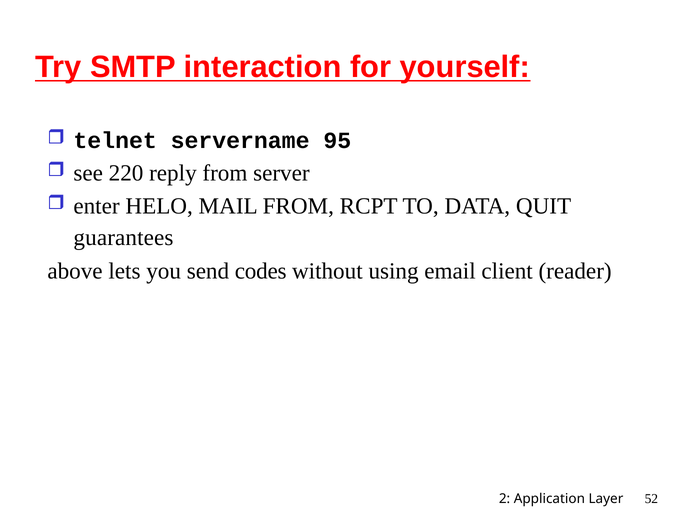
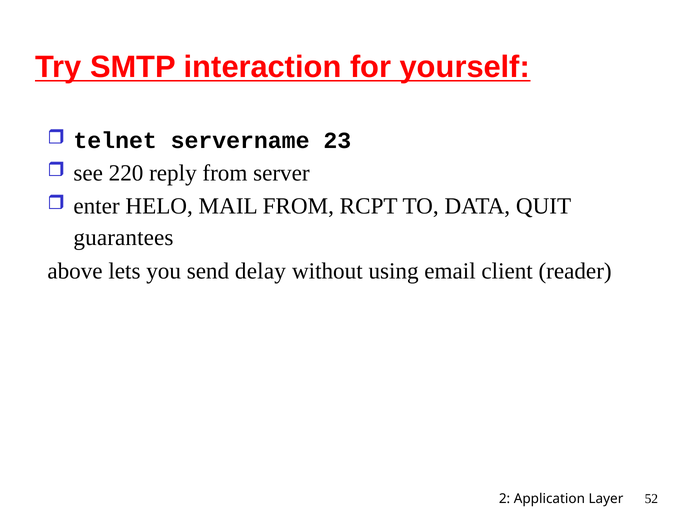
95: 95 -> 23
codes: codes -> delay
